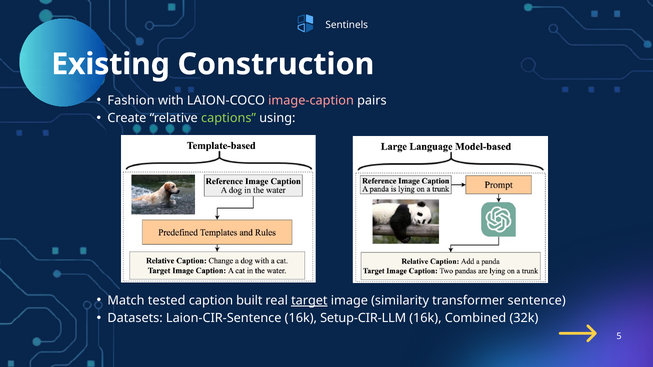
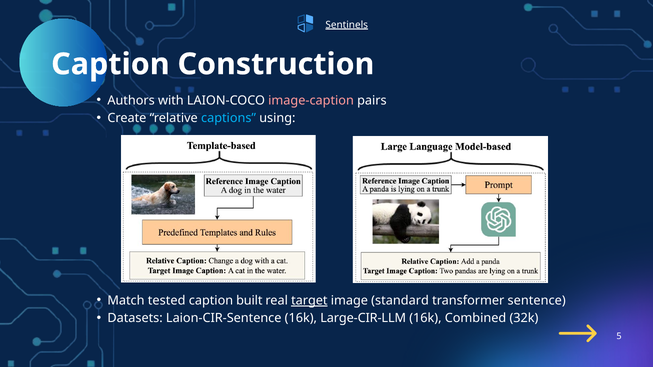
Sentinels underline: none -> present
Existing at (111, 64): Existing -> Caption
Fashion: Fashion -> Authors
captions colour: light green -> light blue
similarity: similarity -> standard
Setup-CIR-LLM: Setup-CIR-LLM -> Large-CIR-LLM
